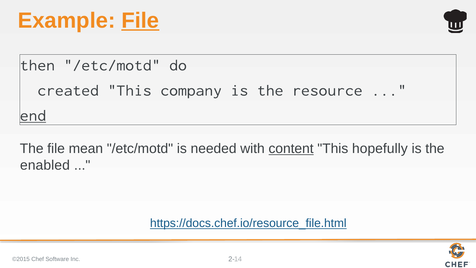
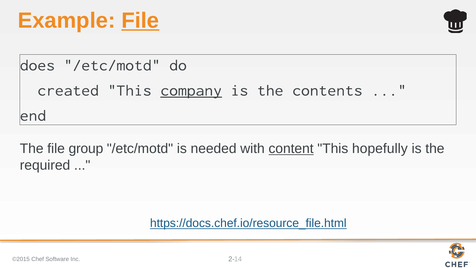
then: then -> does
company underline: none -> present
resource: resource -> contents
end underline: present -> none
mean: mean -> group
enabled: enabled -> required
